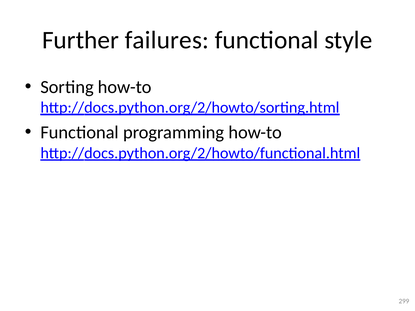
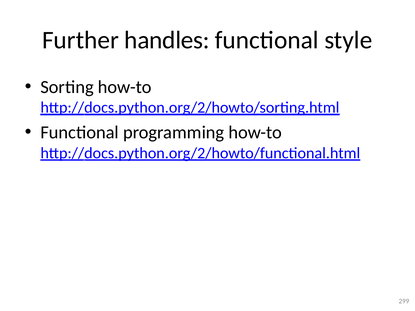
failures: failures -> handles
